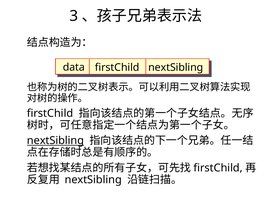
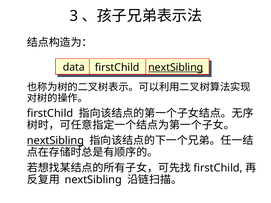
nextSibling at (176, 68) underline: none -> present
